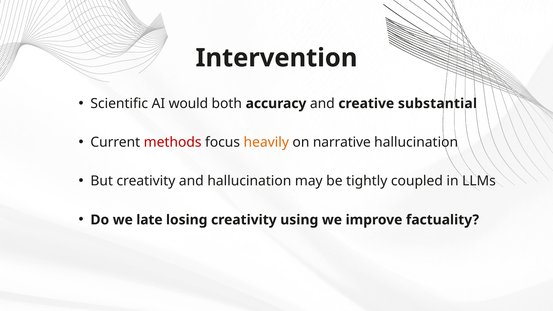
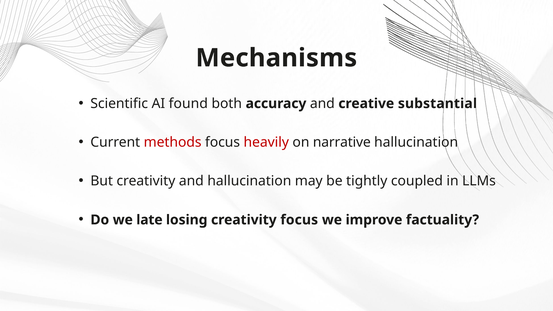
Intervention: Intervention -> Mechanisms
would: would -> found
heavily colour: orange -> red
creativity using: using -> focus
